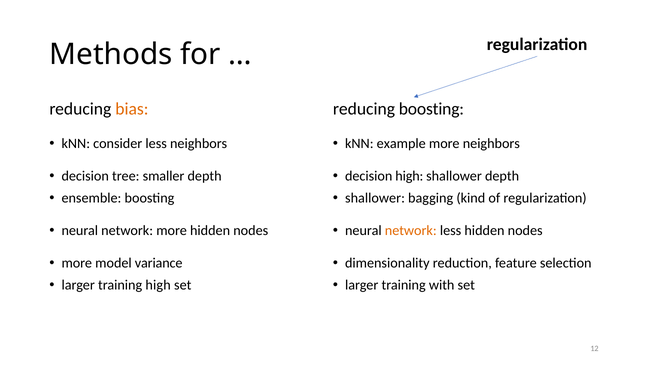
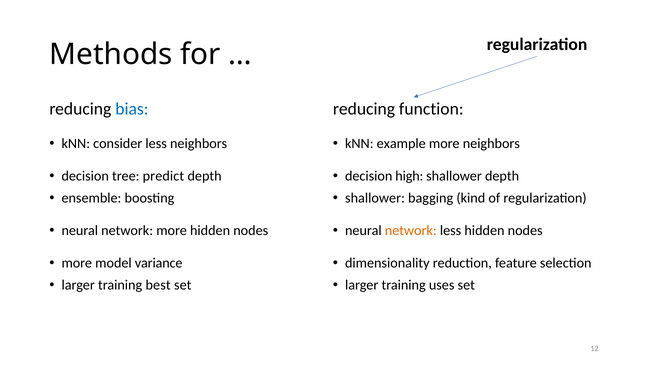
bias colour: orange -> blue
reducing boosting: boosting -> function
smaller: smaller -> predict
training high: high -> best
with: with -> uses
